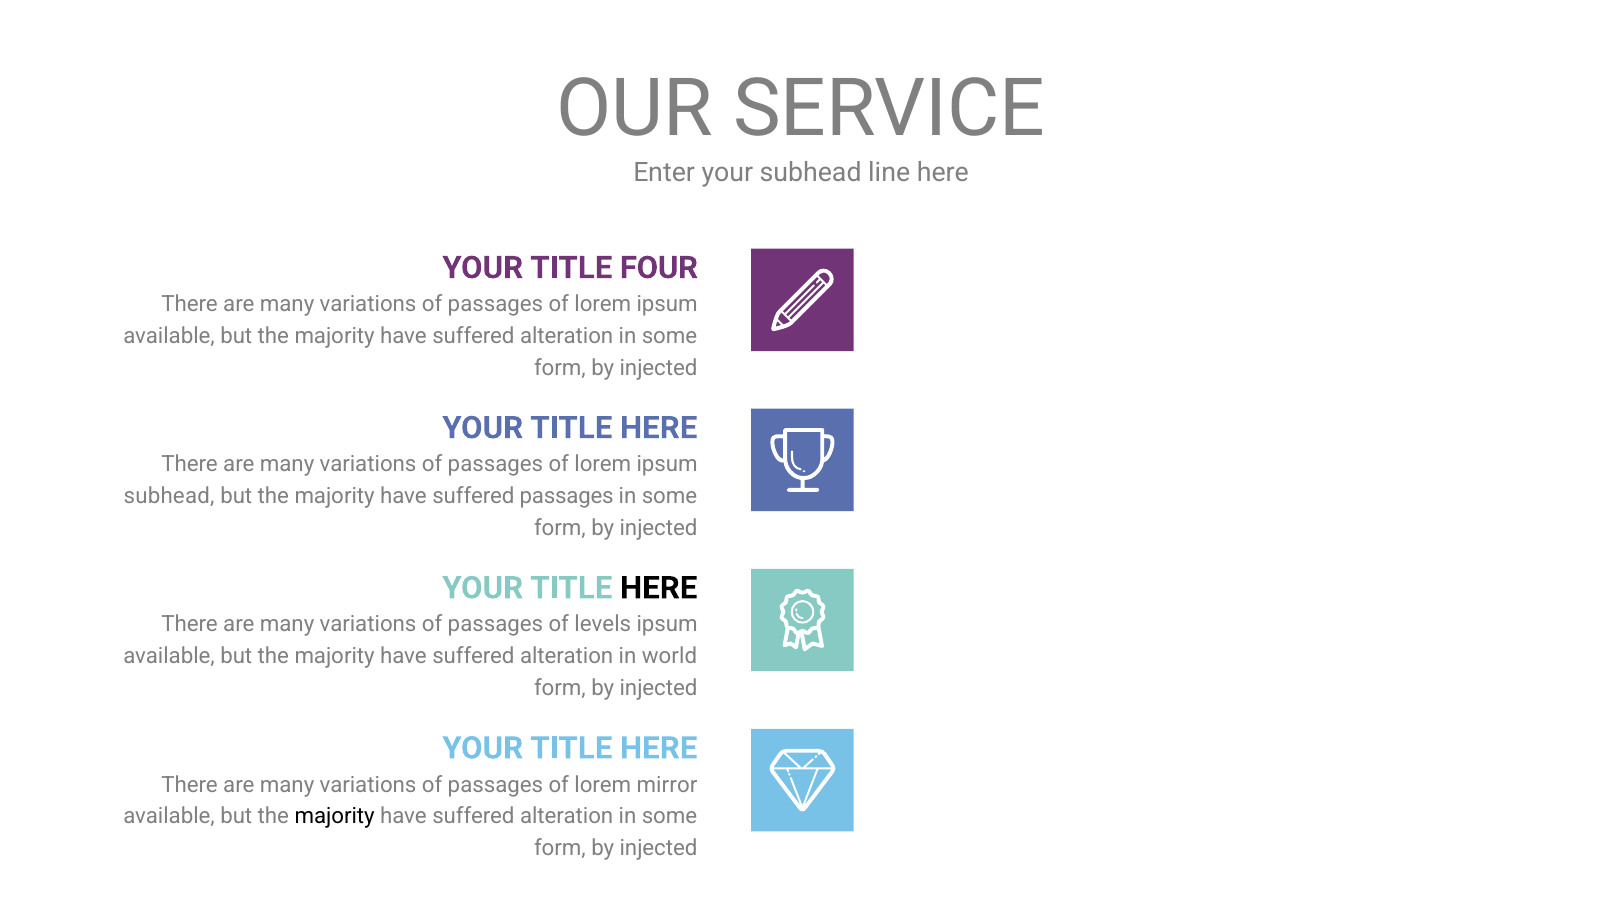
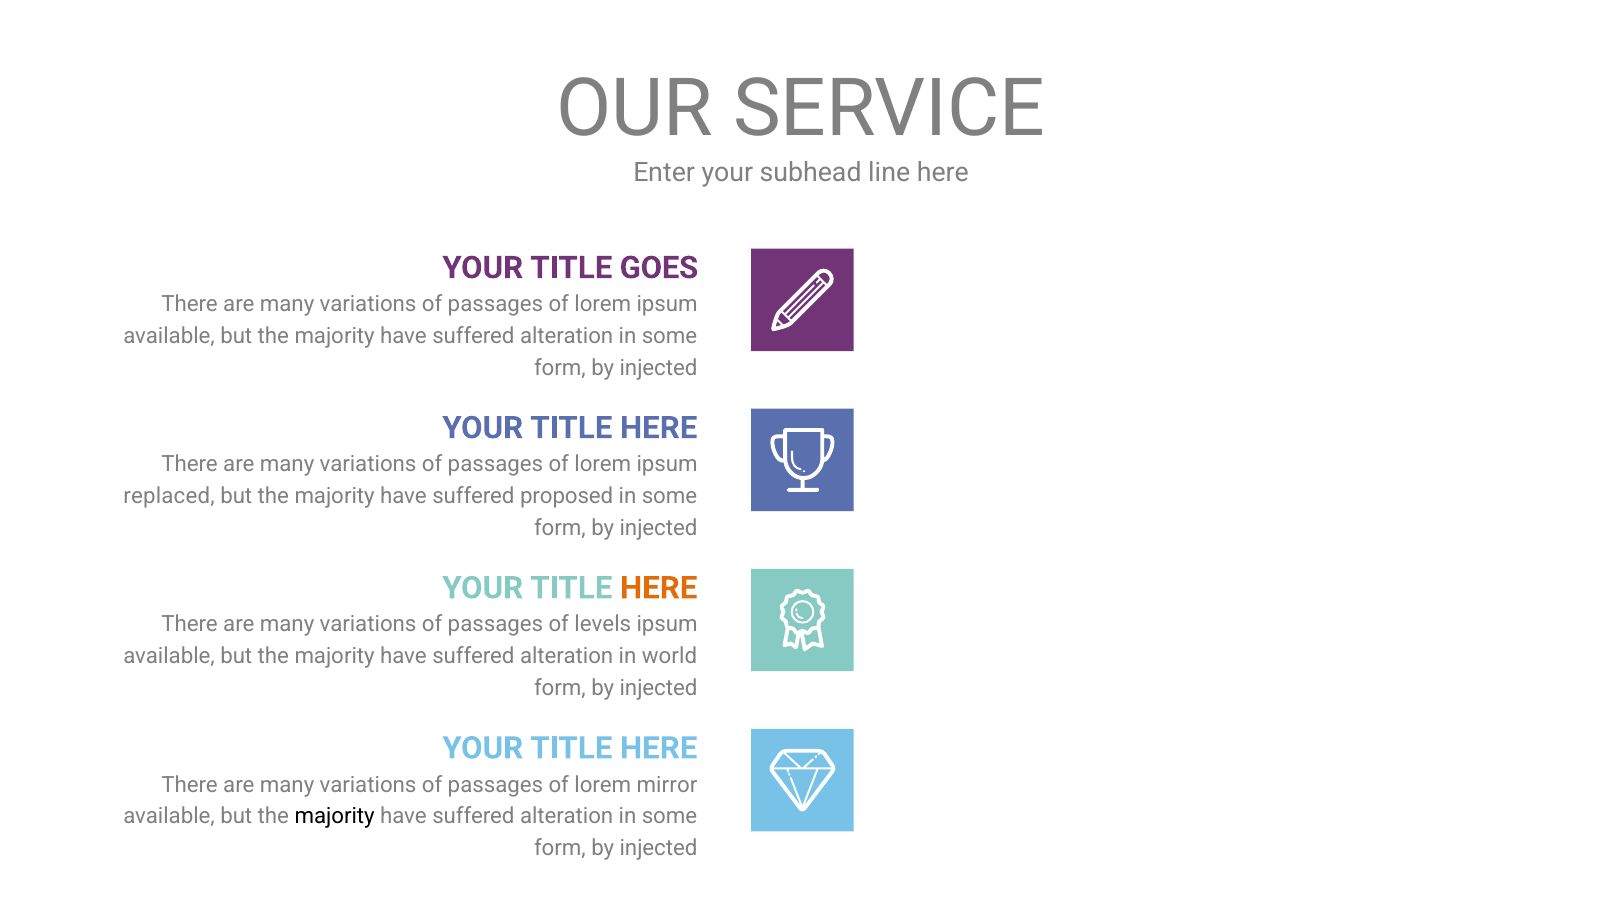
FOUR: FOUR -> GOES
subhead at (169, 496): subhead -> replaced
suffered passages: passages -> proposed
HERE at (659, 588) colour: black -> orange
